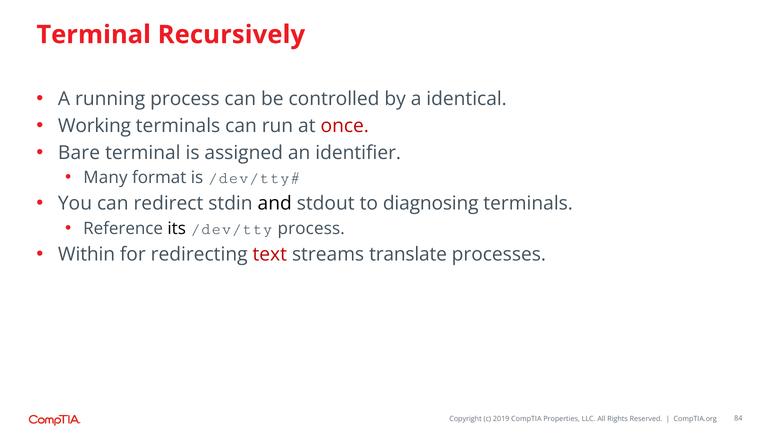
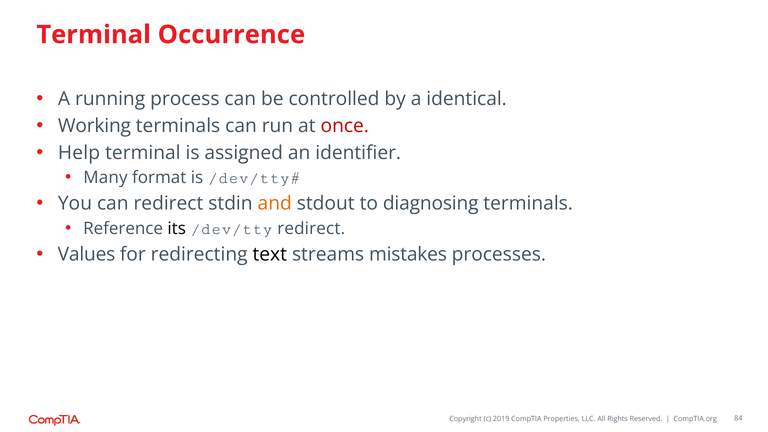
Recursively: Recursively -> Occurrence
Bare: Bare -> Help
and colour: black -> orange
/dev/tty process: process -> redirect
Within: Within -> Values
text colour: red -> black
translate: translate -> mistakes
